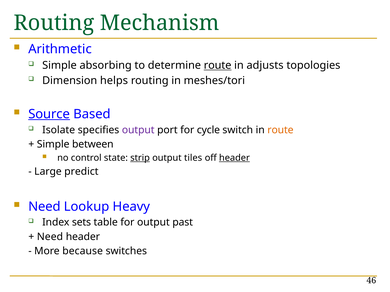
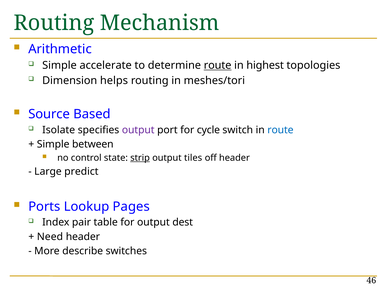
absorbing: absorbing -> accelerate
adjusts: adjusts -> highest
Source underline: present -> none
route at (280, 130) colour: orange -> blue
header at (234, 158) underline: present -> none
Need at (44, 207): Need -> Ports
Heavy: Heavy -> Pages
sets: sets -> pair
past: past -> dest
because: because -> describe
